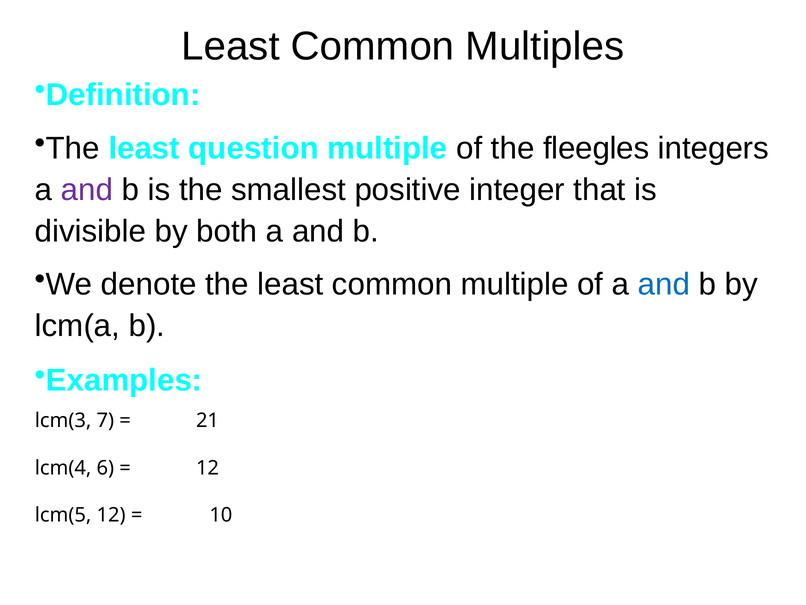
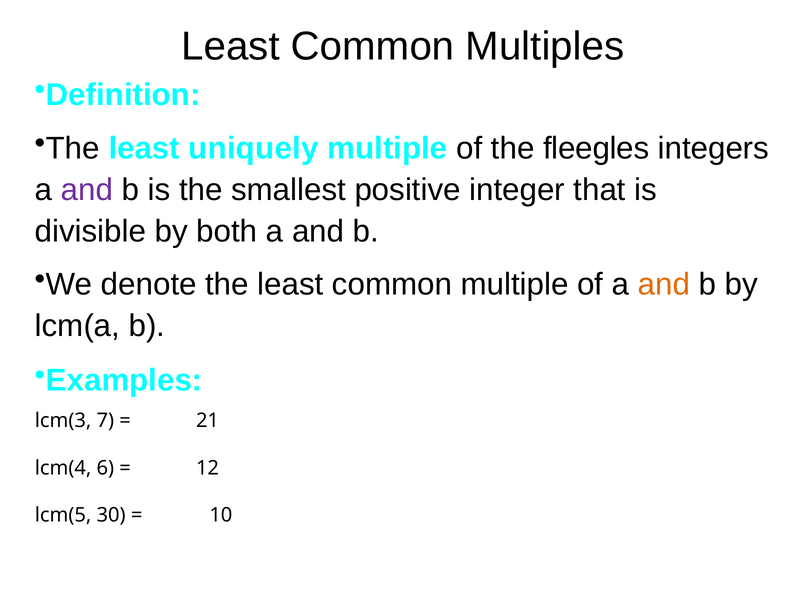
question: question -> uniquely
and at (664, 284) colour: blue -> orange
lcm(5 12: 12 -> 30
